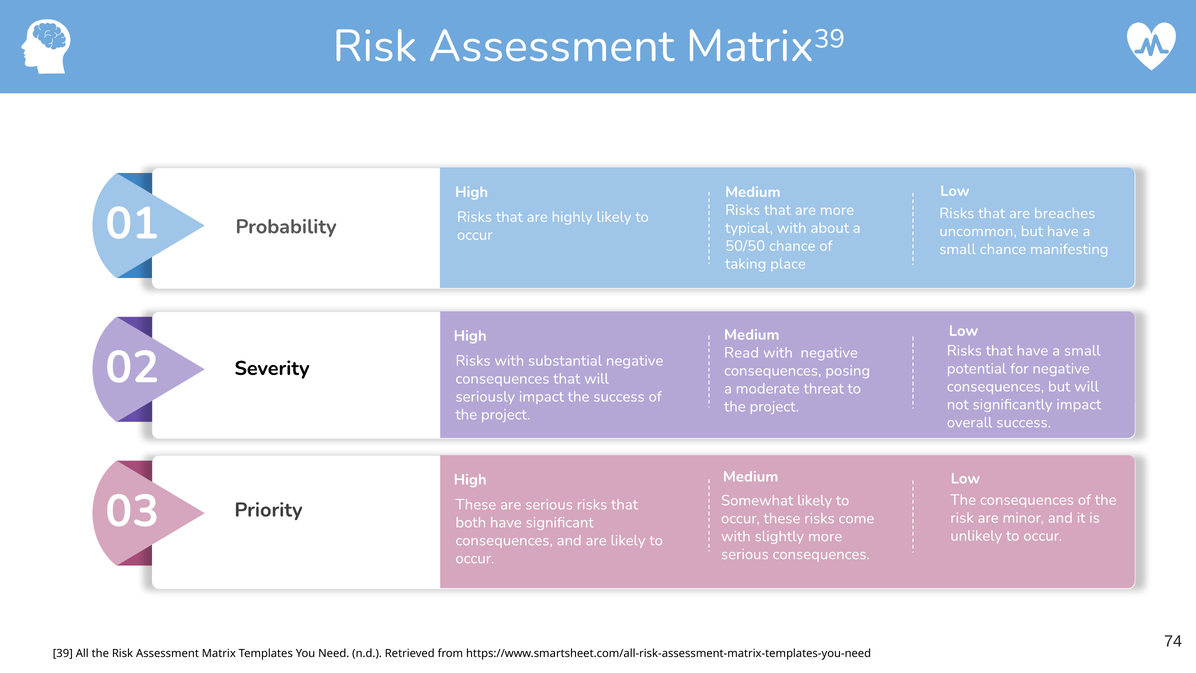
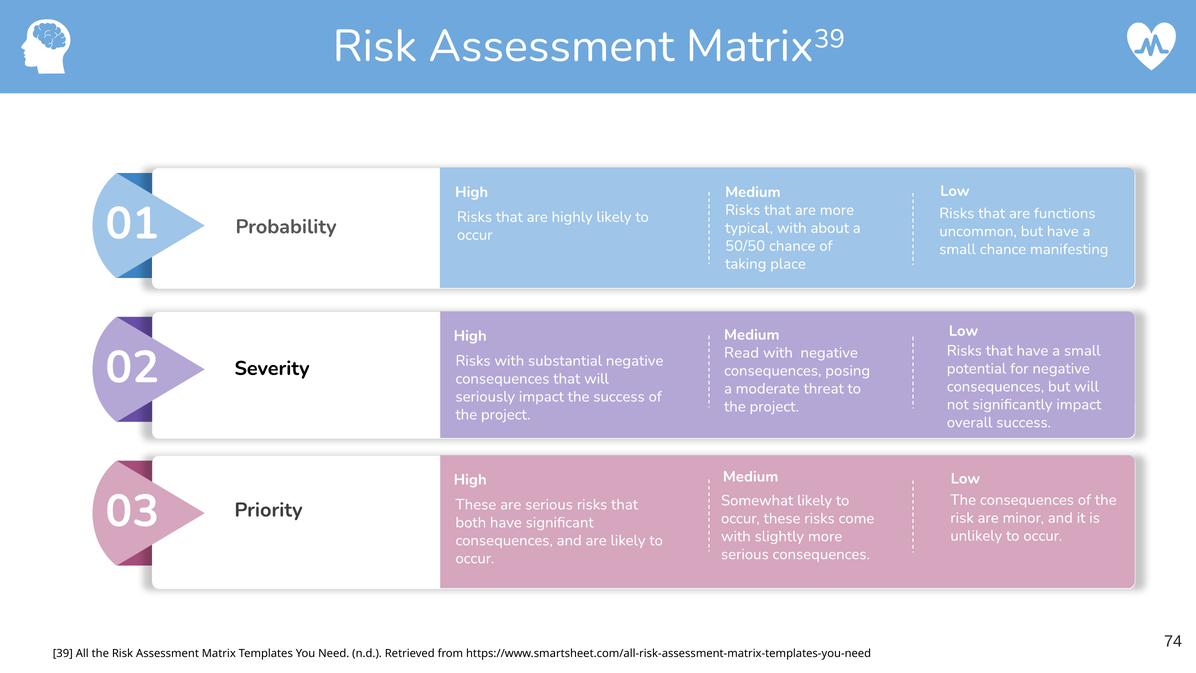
breaches: breaches -> functions
